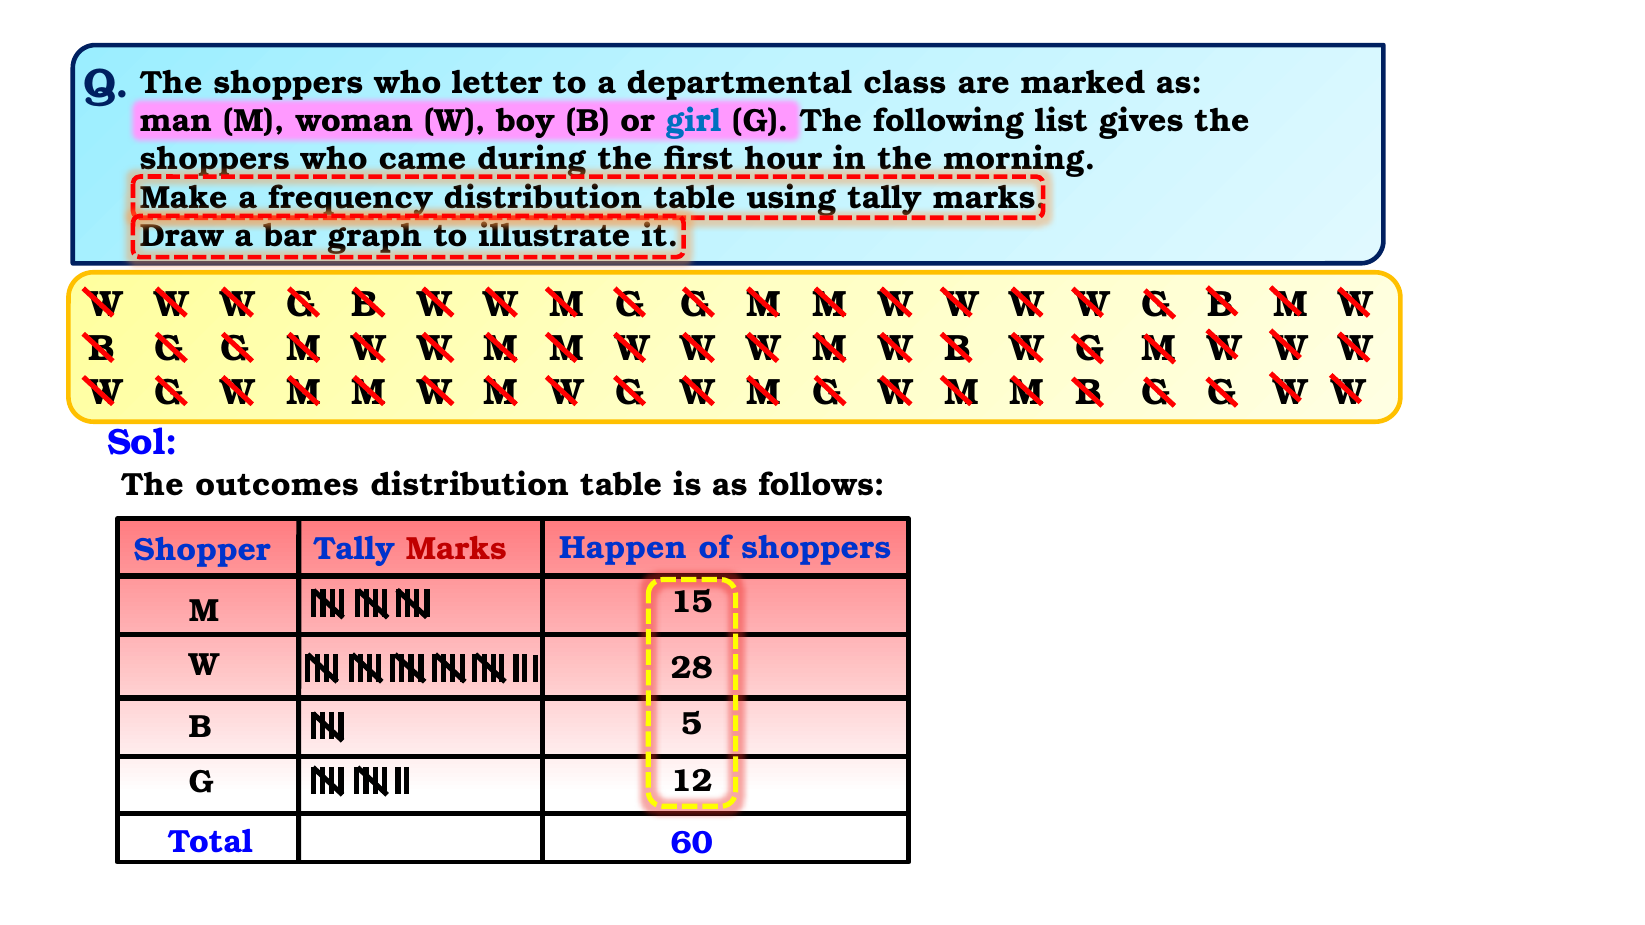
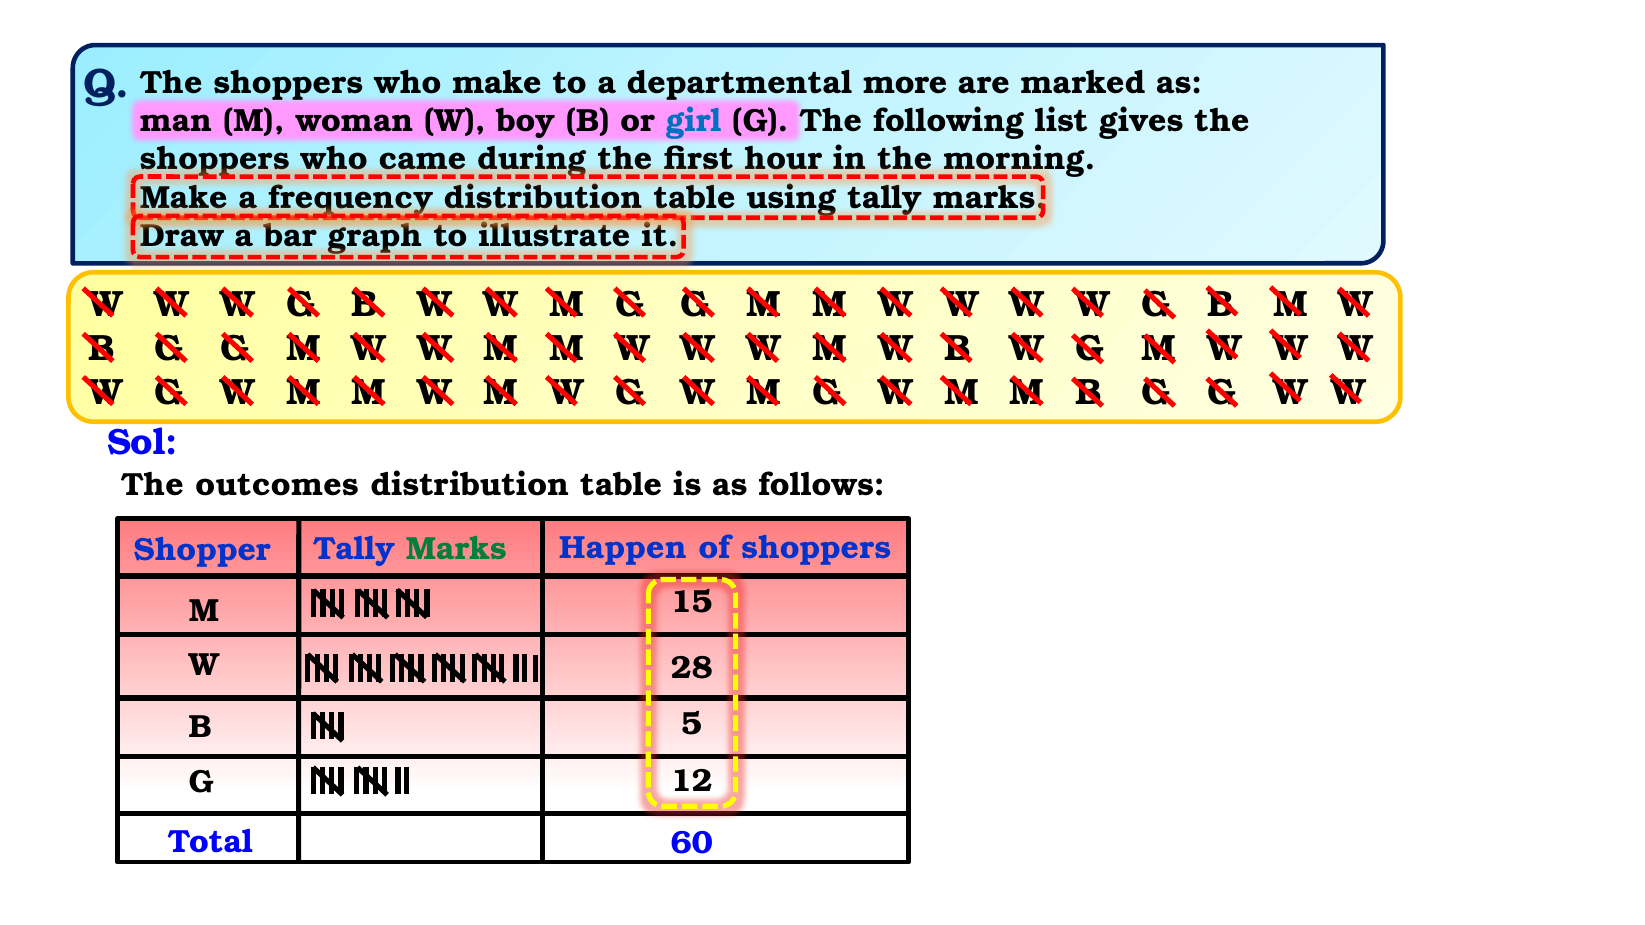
who letter: letter -> make
class: class -> more
Marks at (456, 549) colour: red -> green
